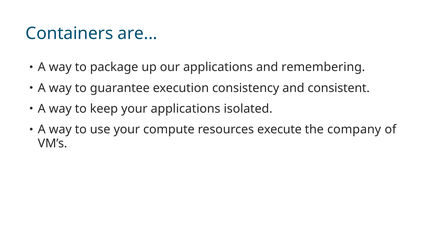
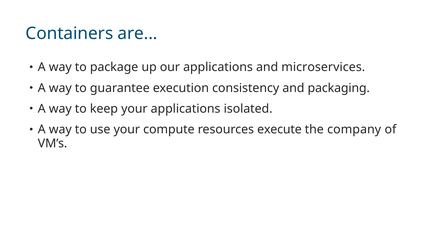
remembering: remembering -> microservices
consistent: consistent -> packaging
